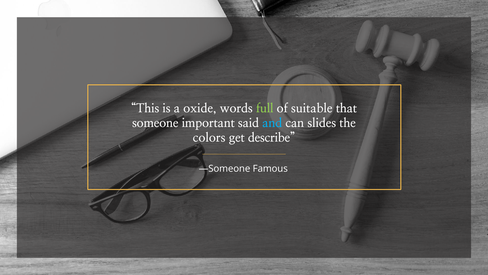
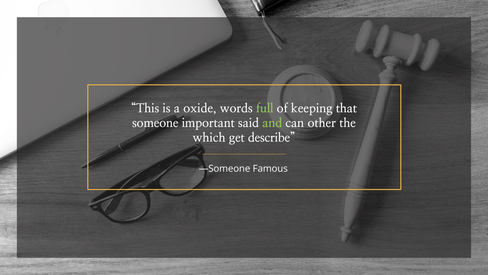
suitable: suitable -> keeping
and colour: light blue -> light green
slides: slides -> other
colors: colors -> which
